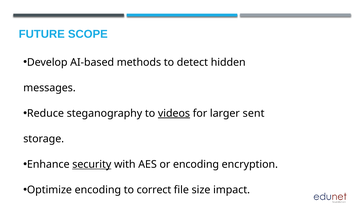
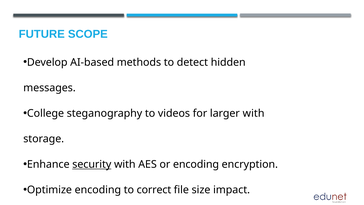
Reduce: Reduce -> College
videos underline: present -> none
larger sent: sent -> with
